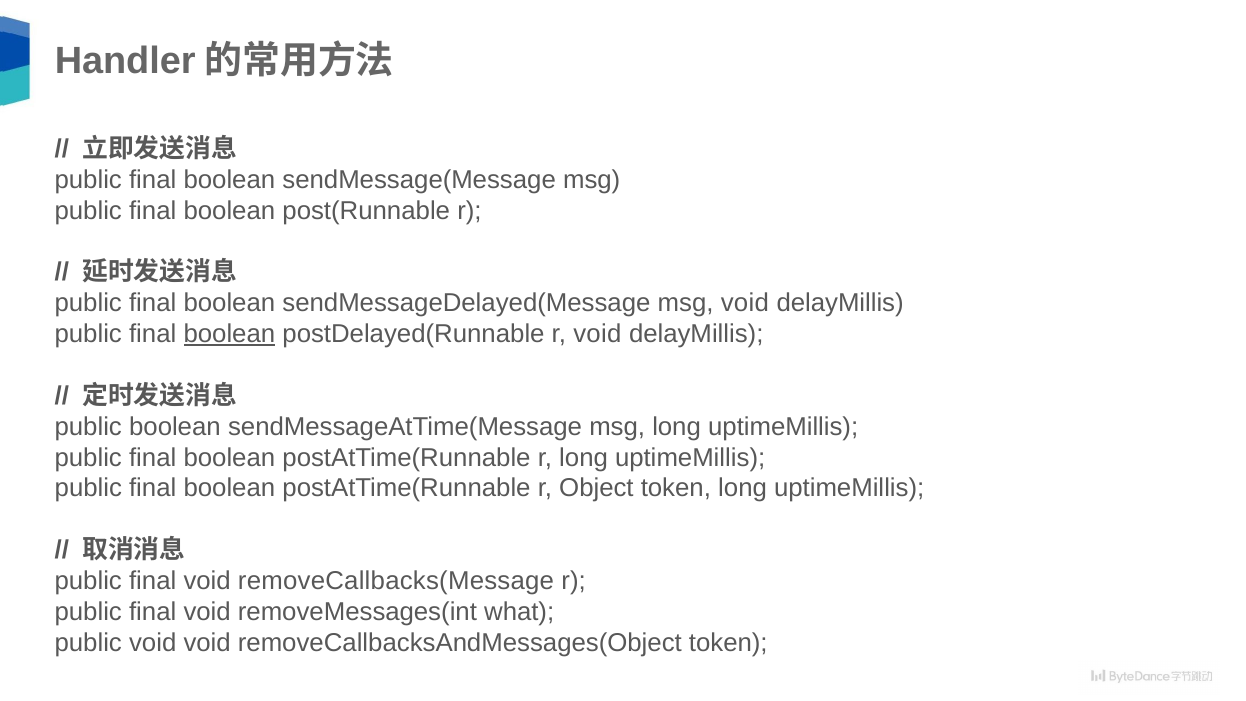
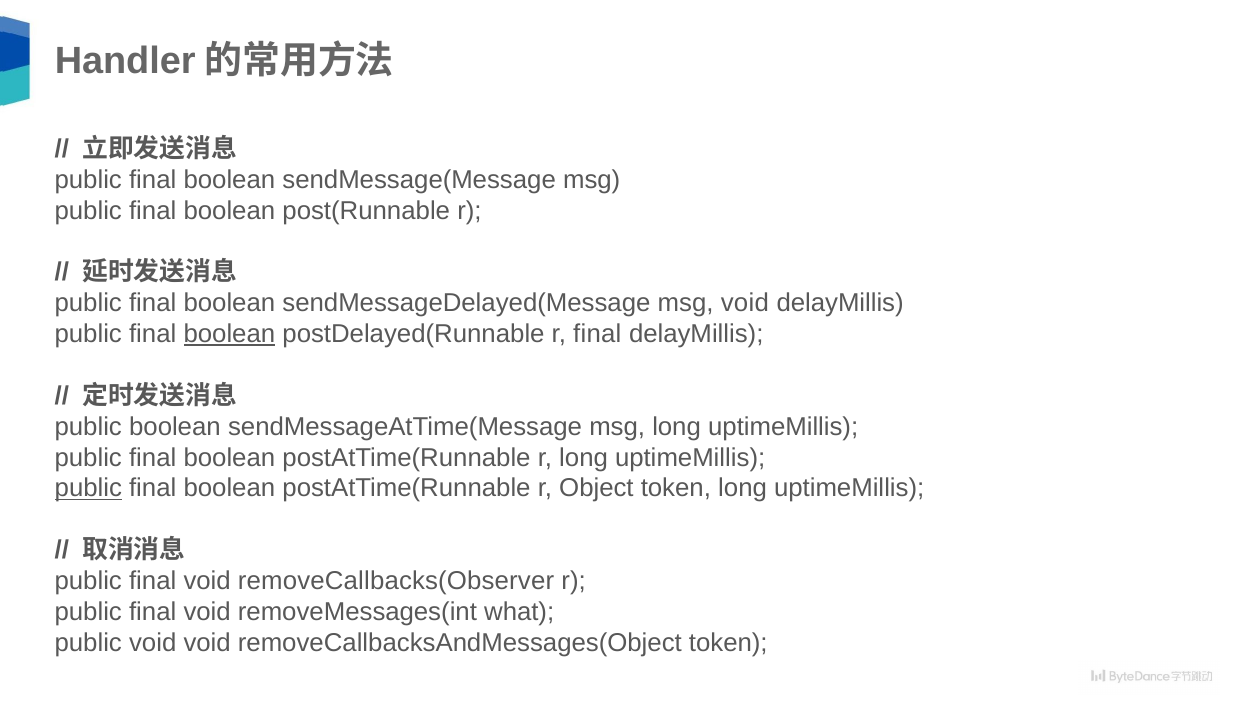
r void: void -> final
public at (88, 488) underline: none -> present
removeCallbacks(Message: removeCallbacks(Message -> removeCallbacks(Observer
